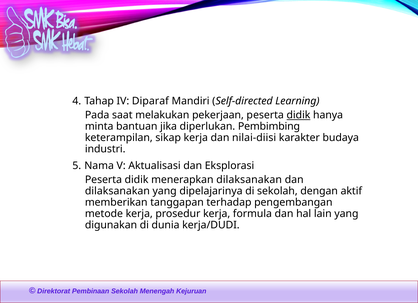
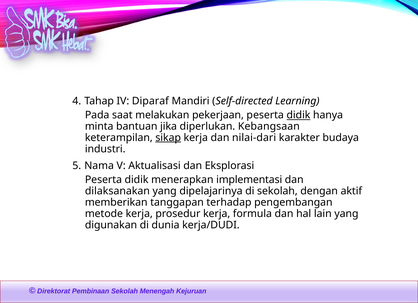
Pembimbing: Pembimbing -> Kebangsaan
sikap underline: none -> present
nilai-diisi: nilai-diisi -> nilai-dari
menerapkan dilaksanakan: dilaksanakan -> implementasi
